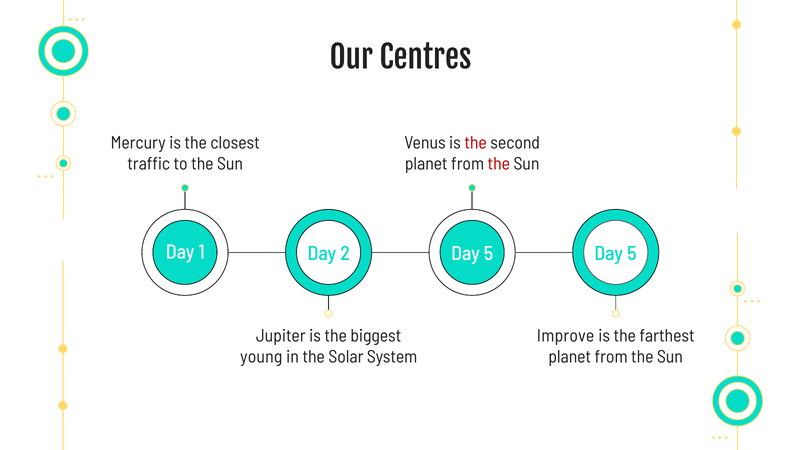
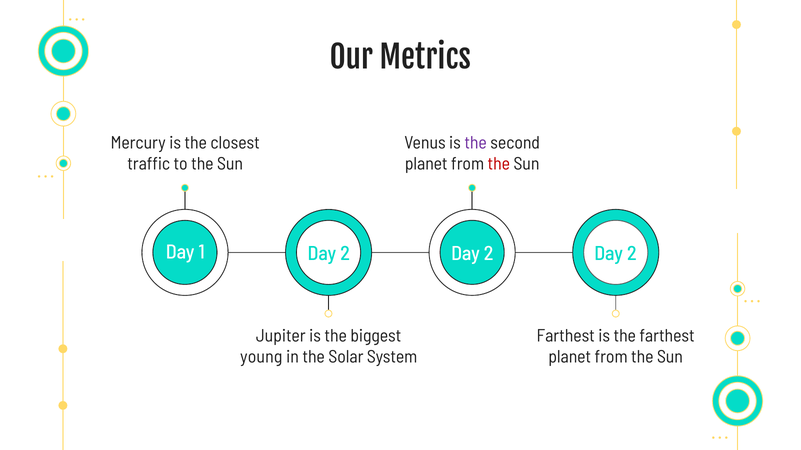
Centres: Centres -> Metrics
the at (476, 143) colour: red -> purple
5 at (489, 254): 5 -> 2
5 at (632, 254): 5 -> 2
Improve at (566, 336): Improve -> Farthest
